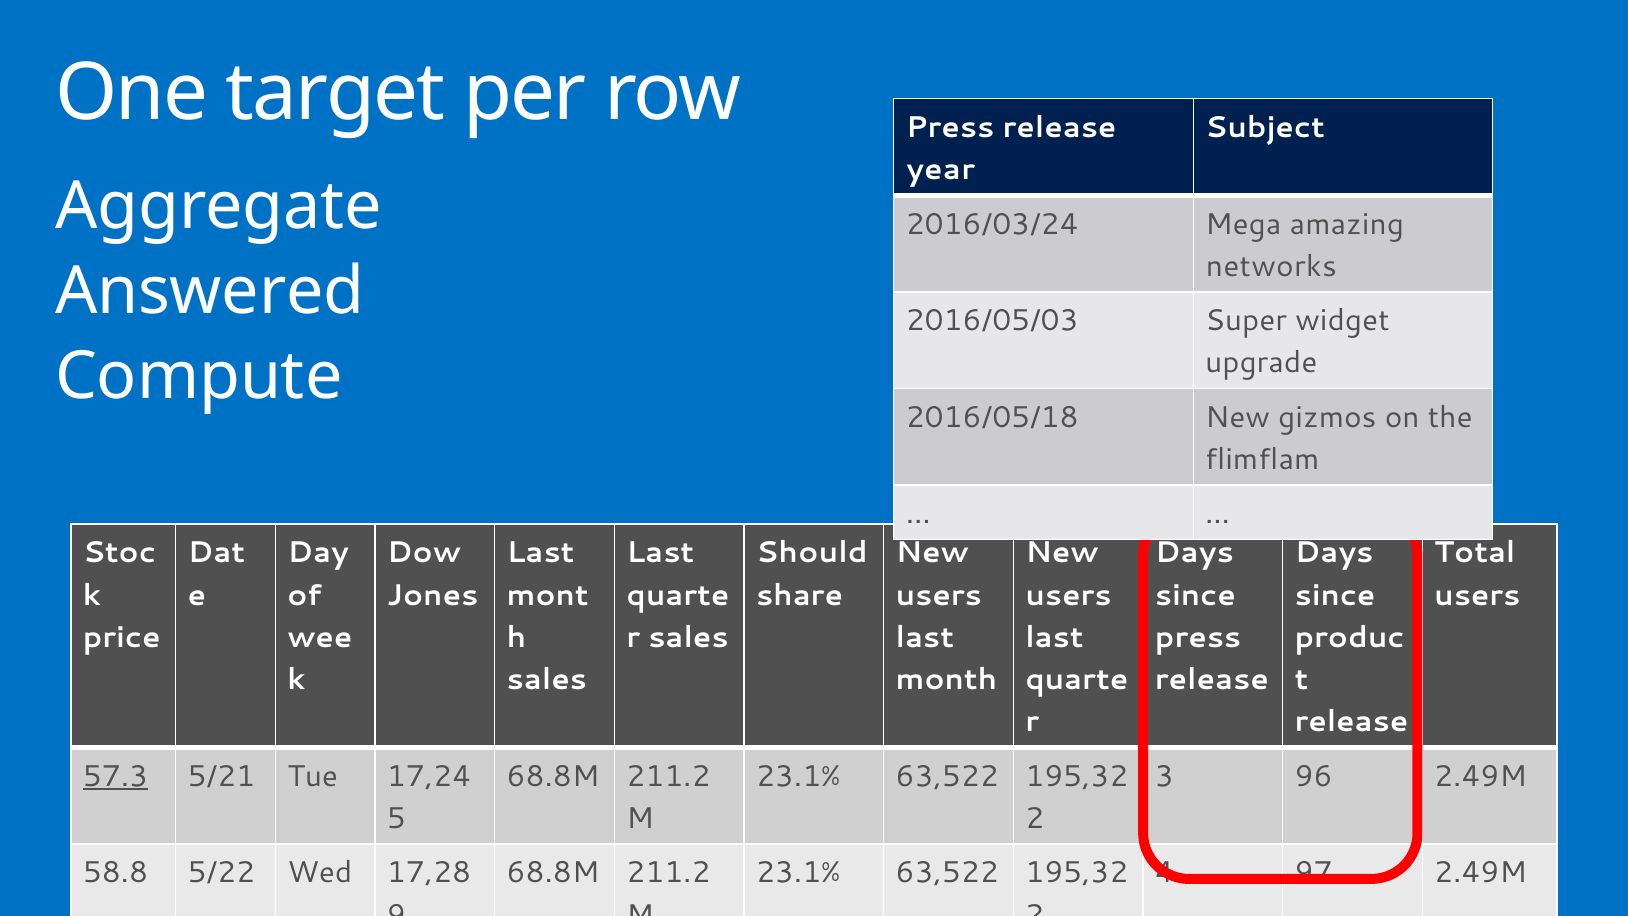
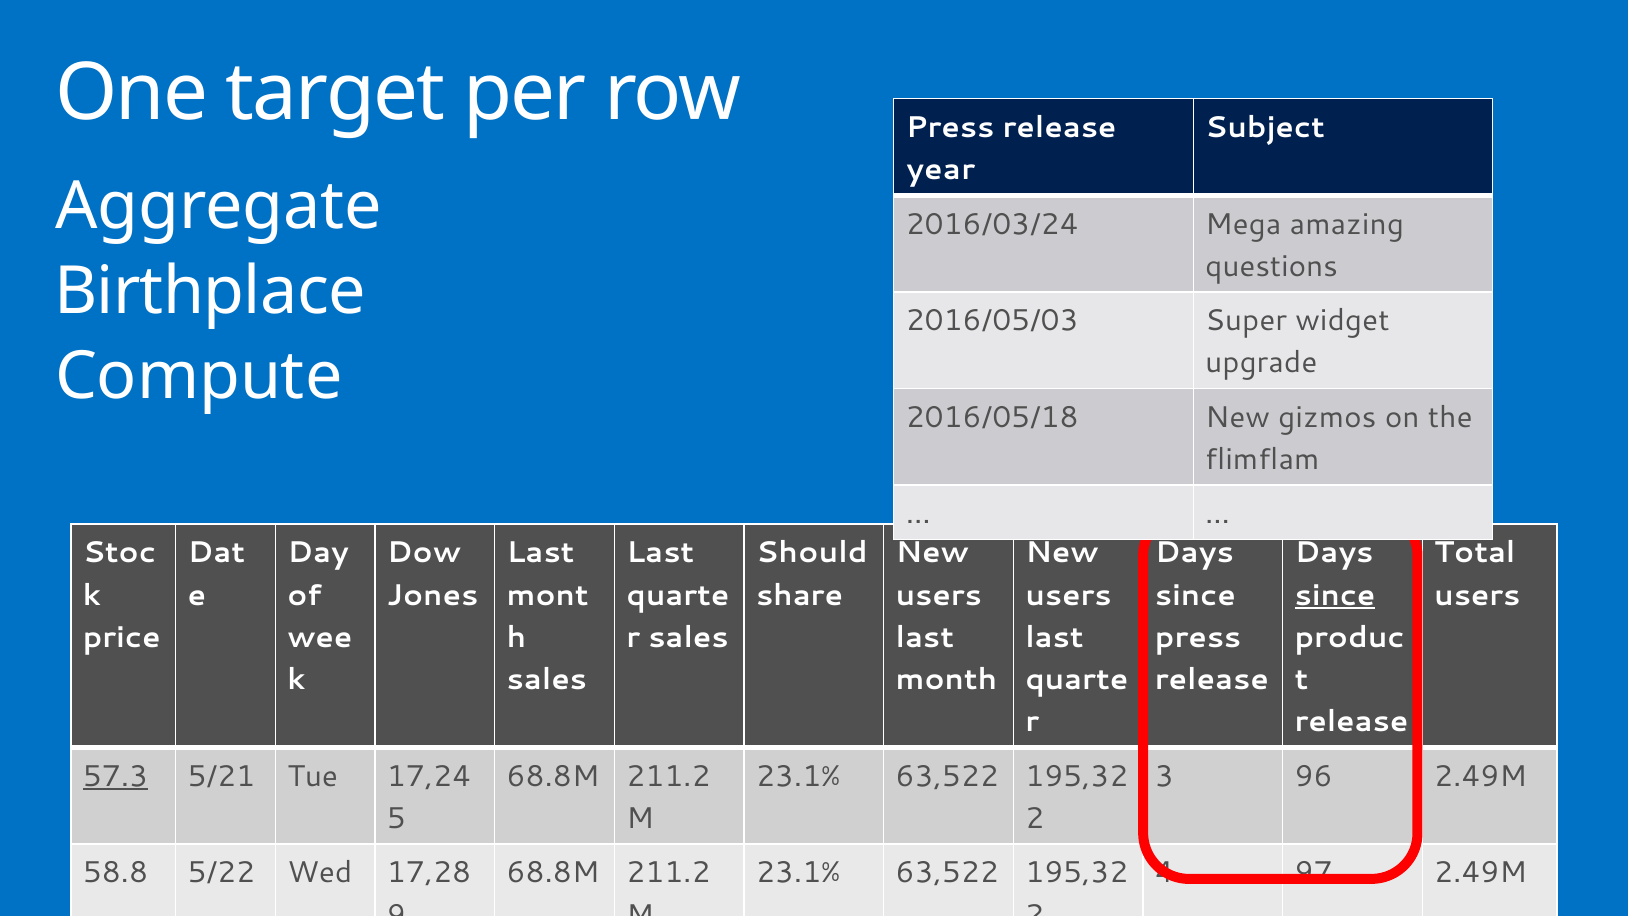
networks: networks -> questions
Answered: Answered -> Birthplace
since at (1335, 595) underline: none -> present
